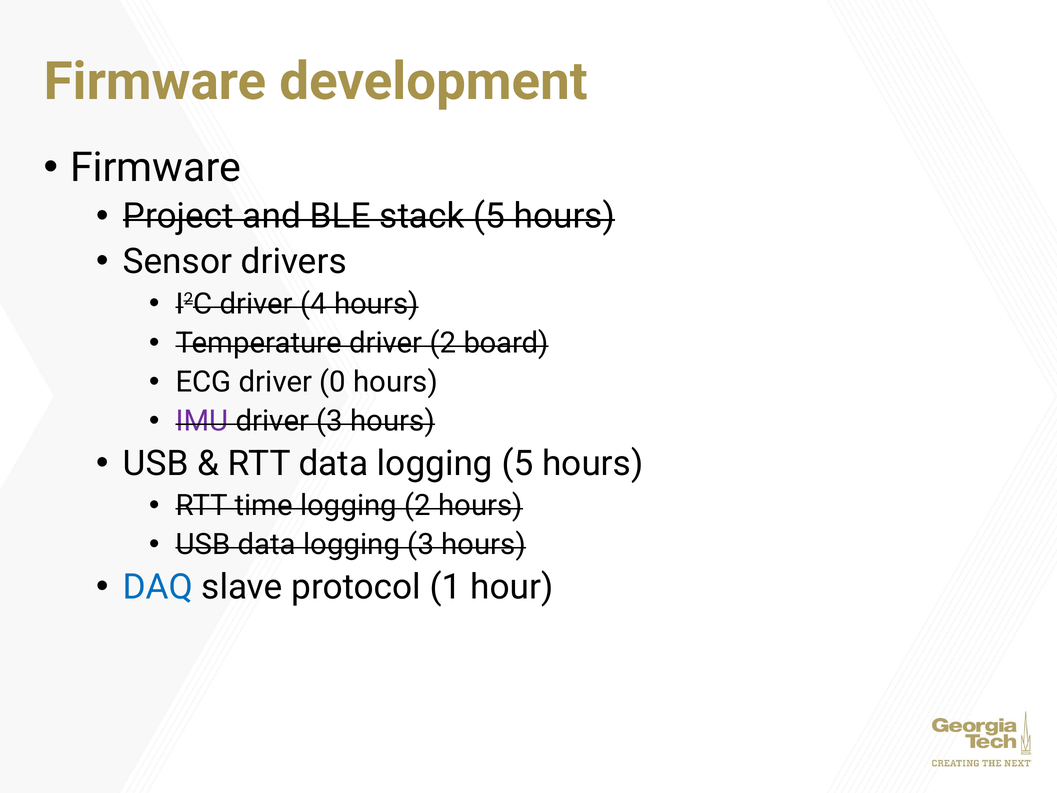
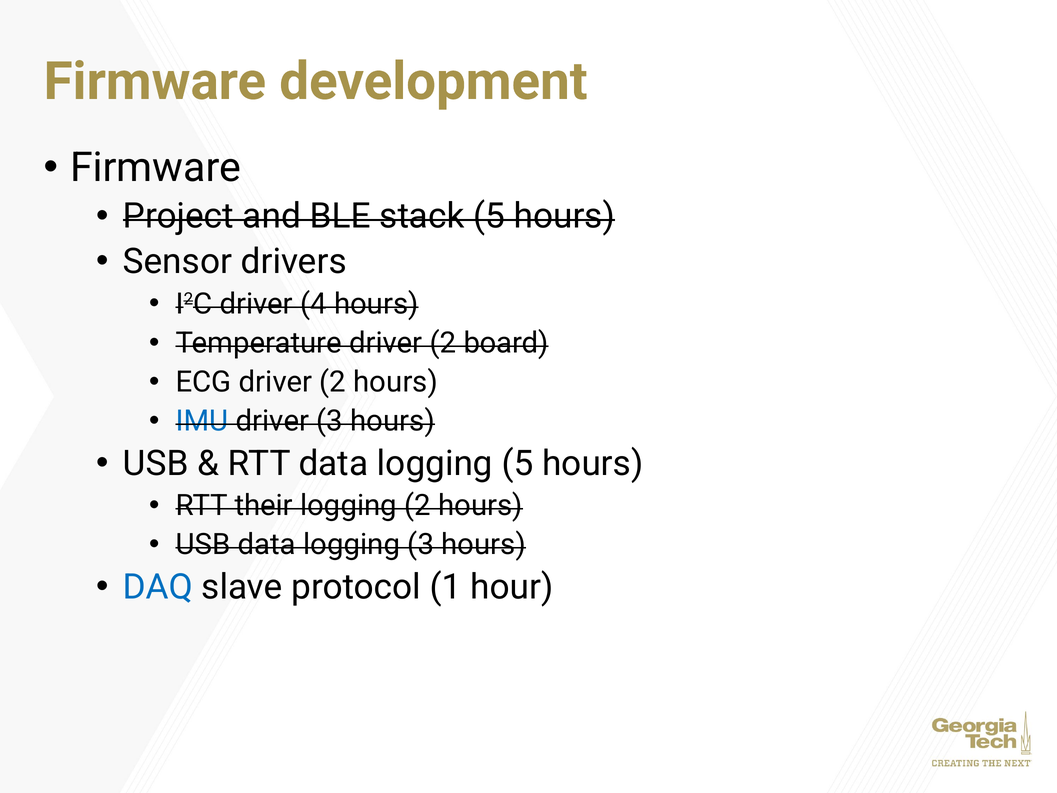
ECG driver 0: 0 -> 2
IMU colour: purple -> blue
time: time -> their
